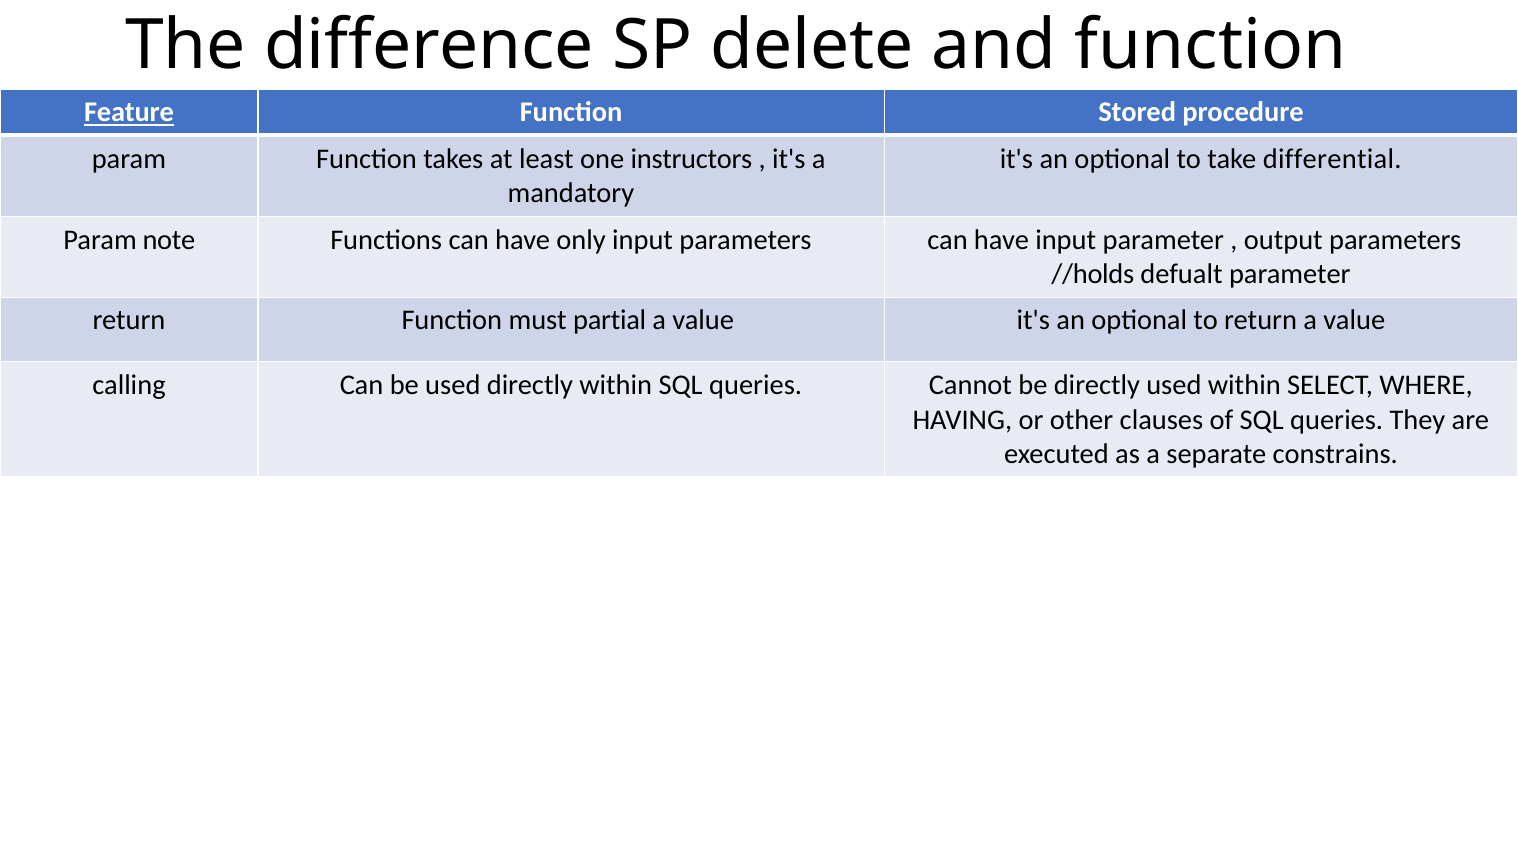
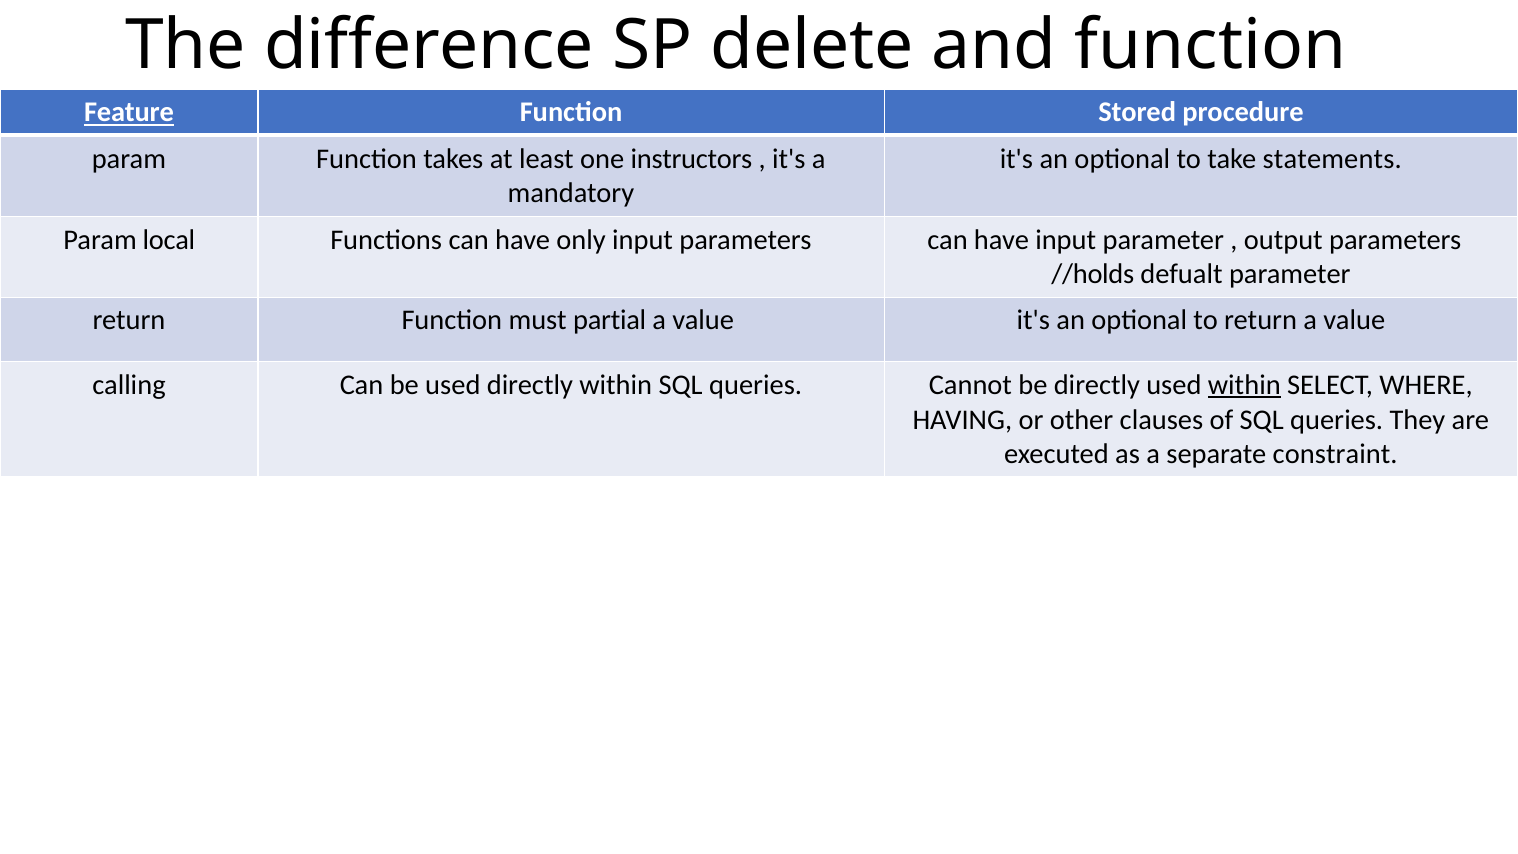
differential: differential -> statements
note: note -> local
within at (1244, 385) underline: none -> present
constrains: constrains -> constraint
